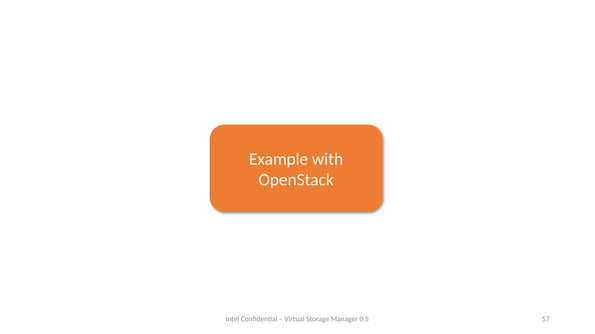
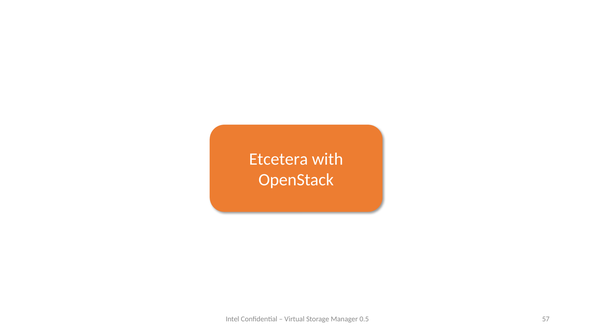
Example: Example -> Etcetera
